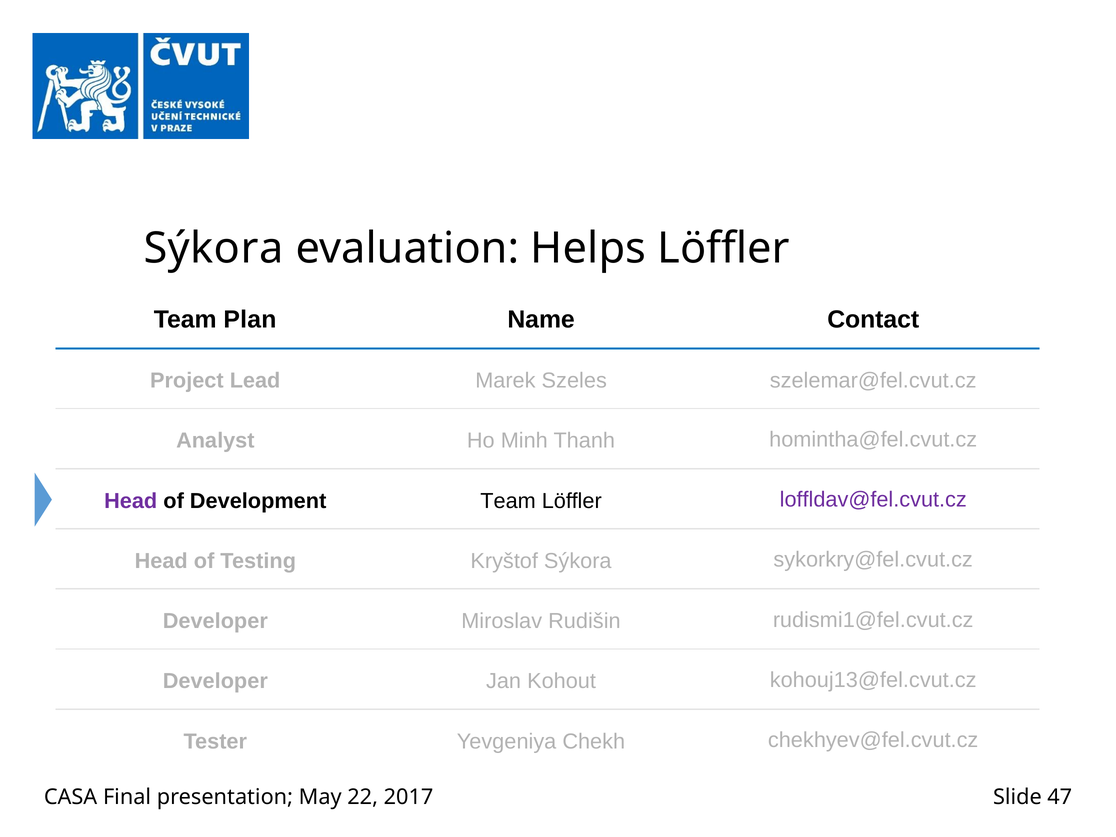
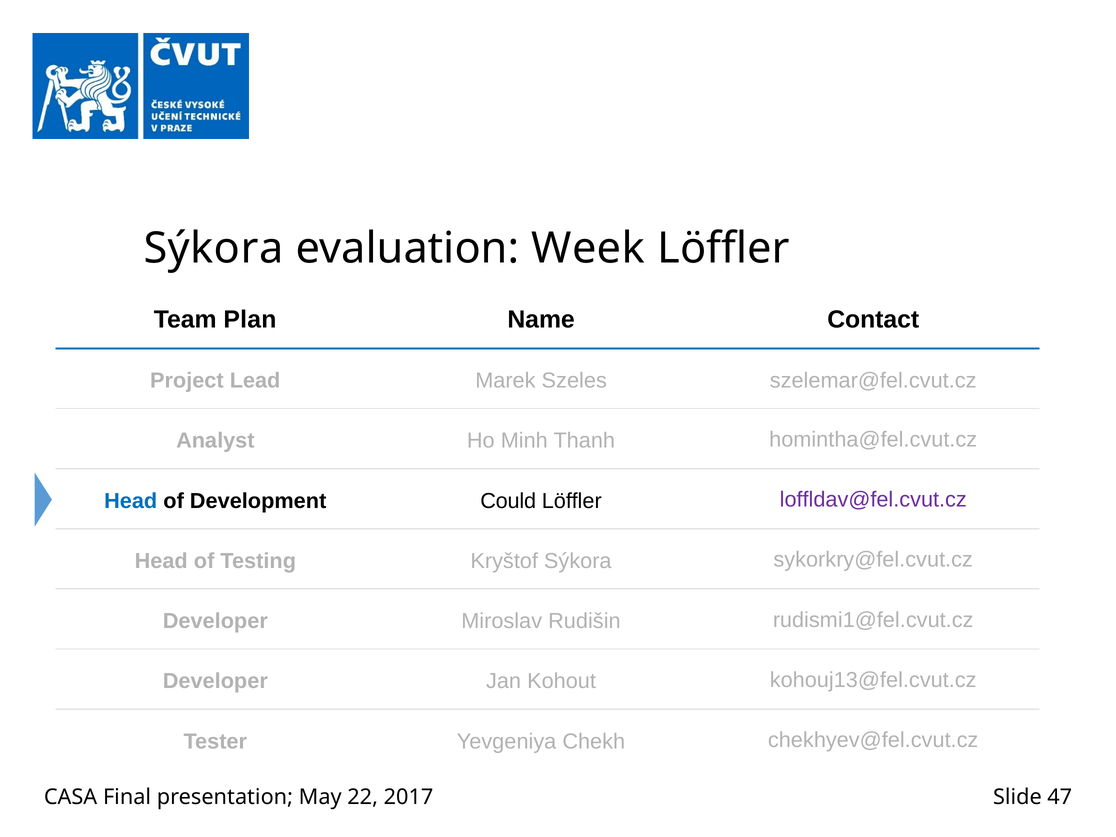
Helps: Helps -> Week
Head at (131, 501) colour: purple -> blue
Development Team: Team -> Could
